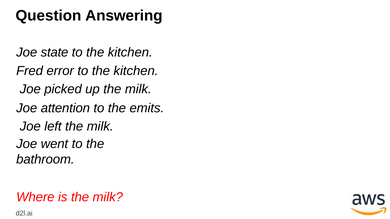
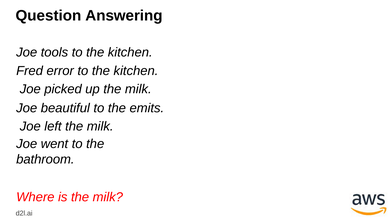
state: state -> tools
attention: attention -> beautiful
